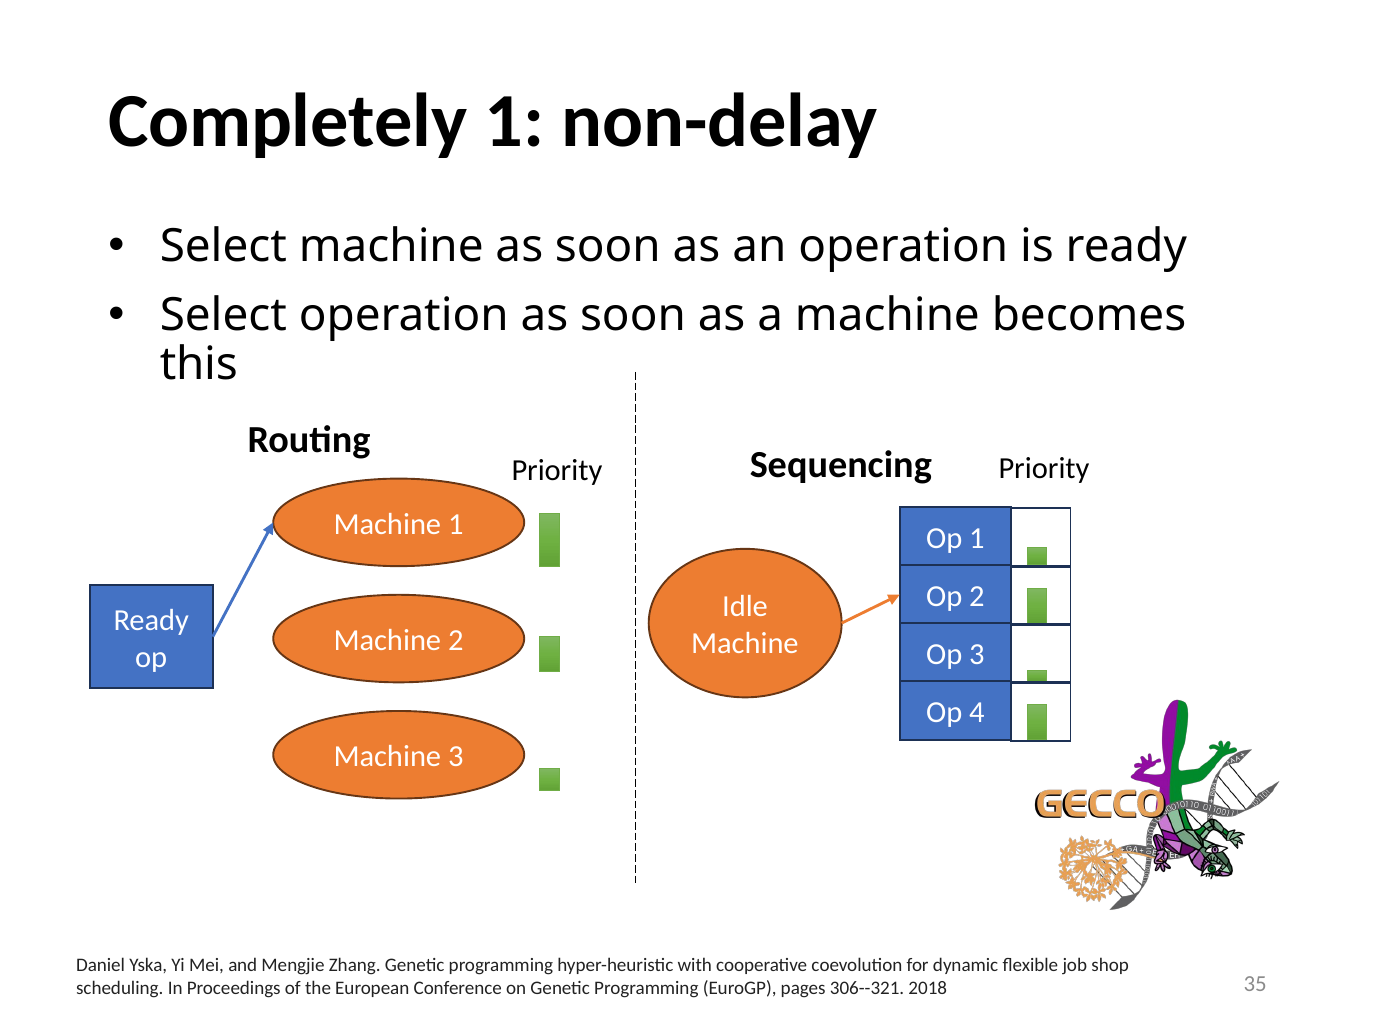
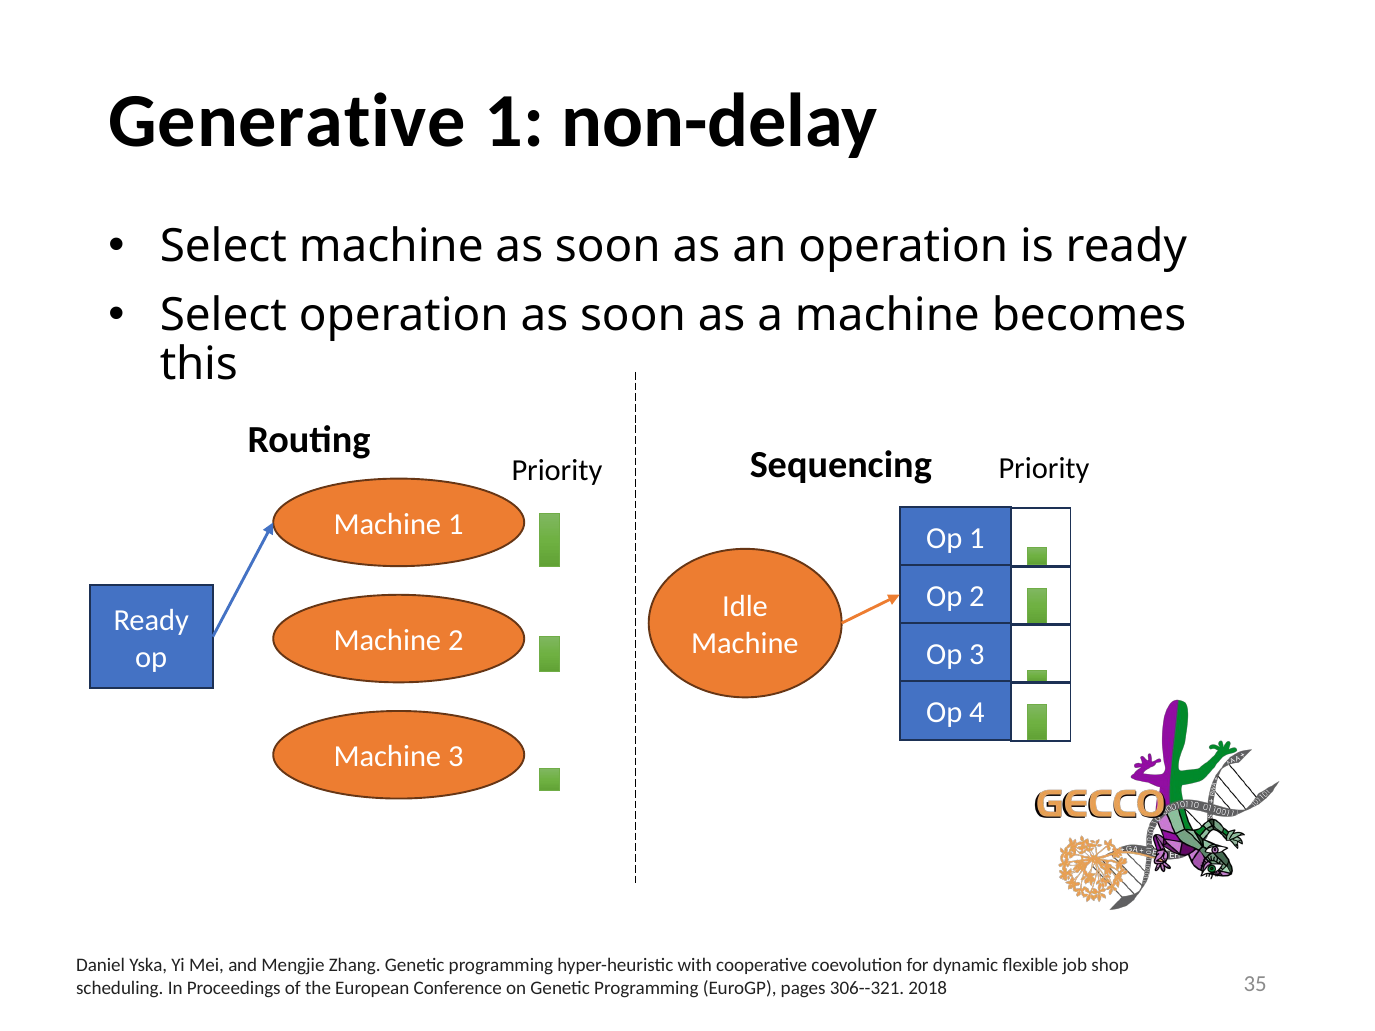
Completely: Completely -> Generative
